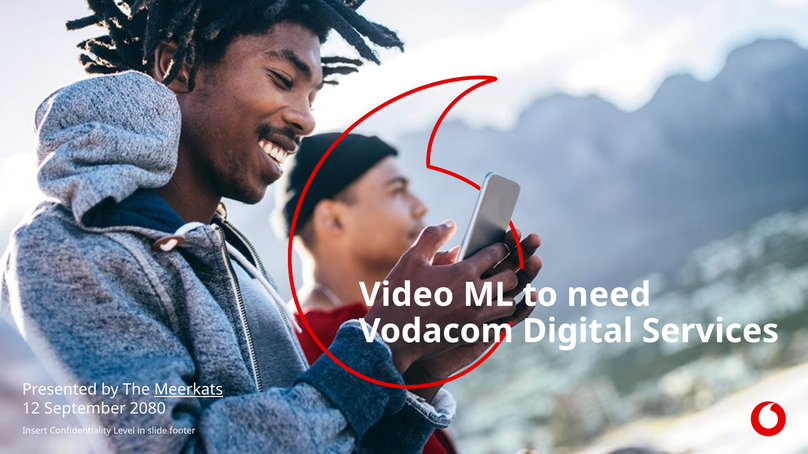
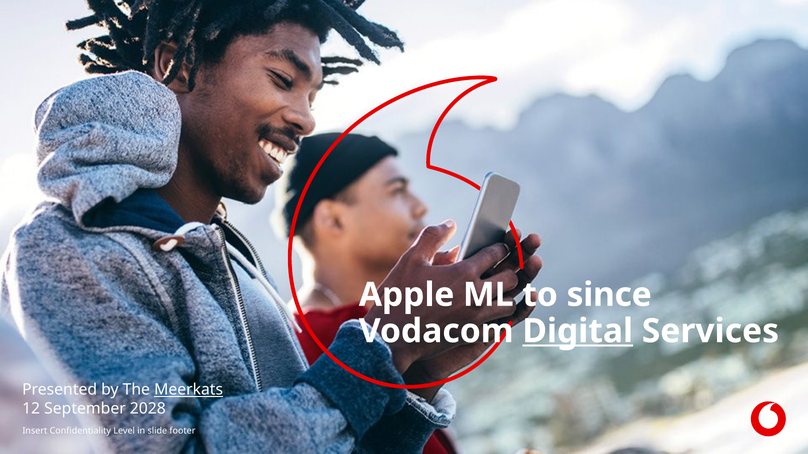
Video: Video -> Apple
need: need -> since
Digital underline: none -> present
2080: 2080 -> 2028
